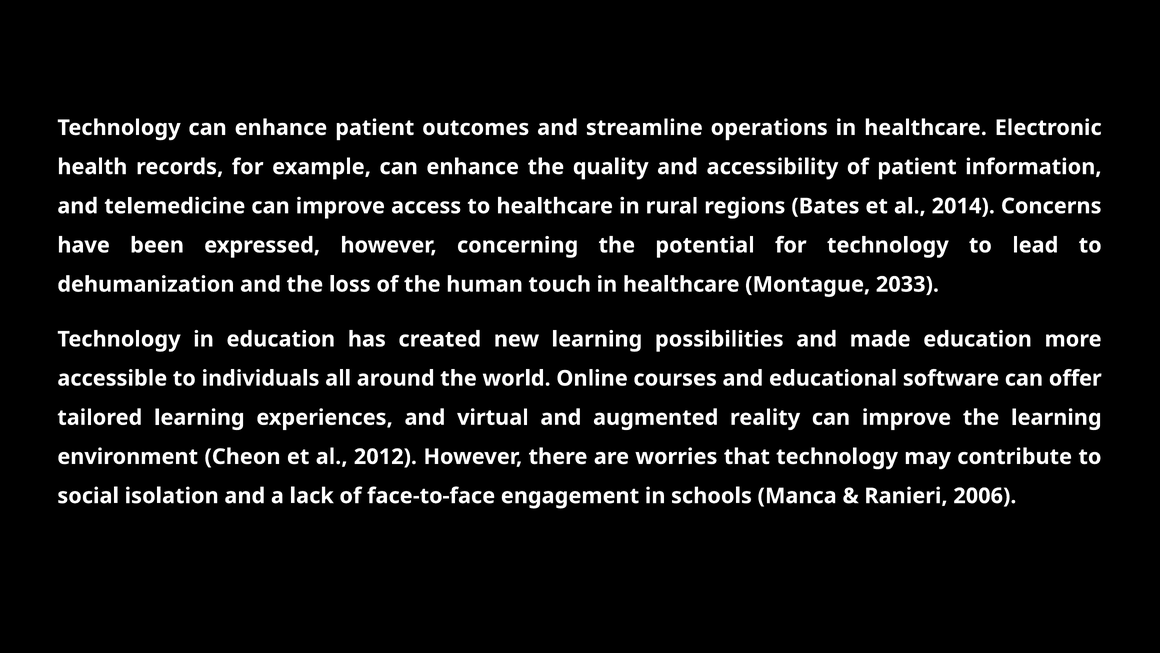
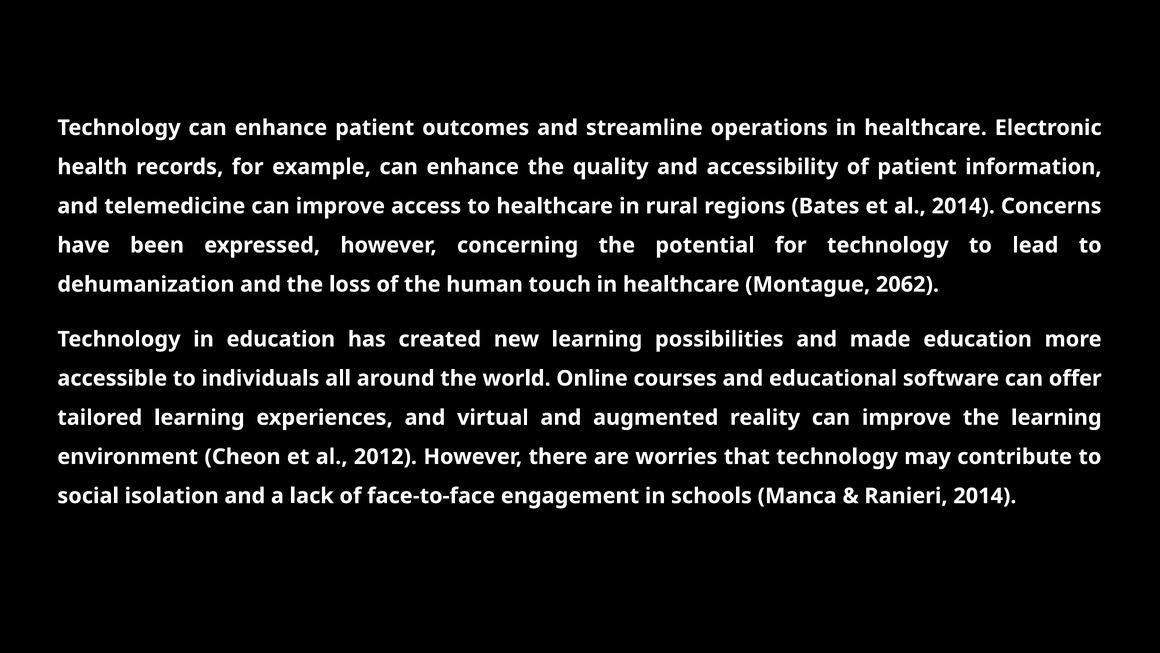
2033: 2033 -> 2062
Ranieri 2006: 2006 -> 2014
